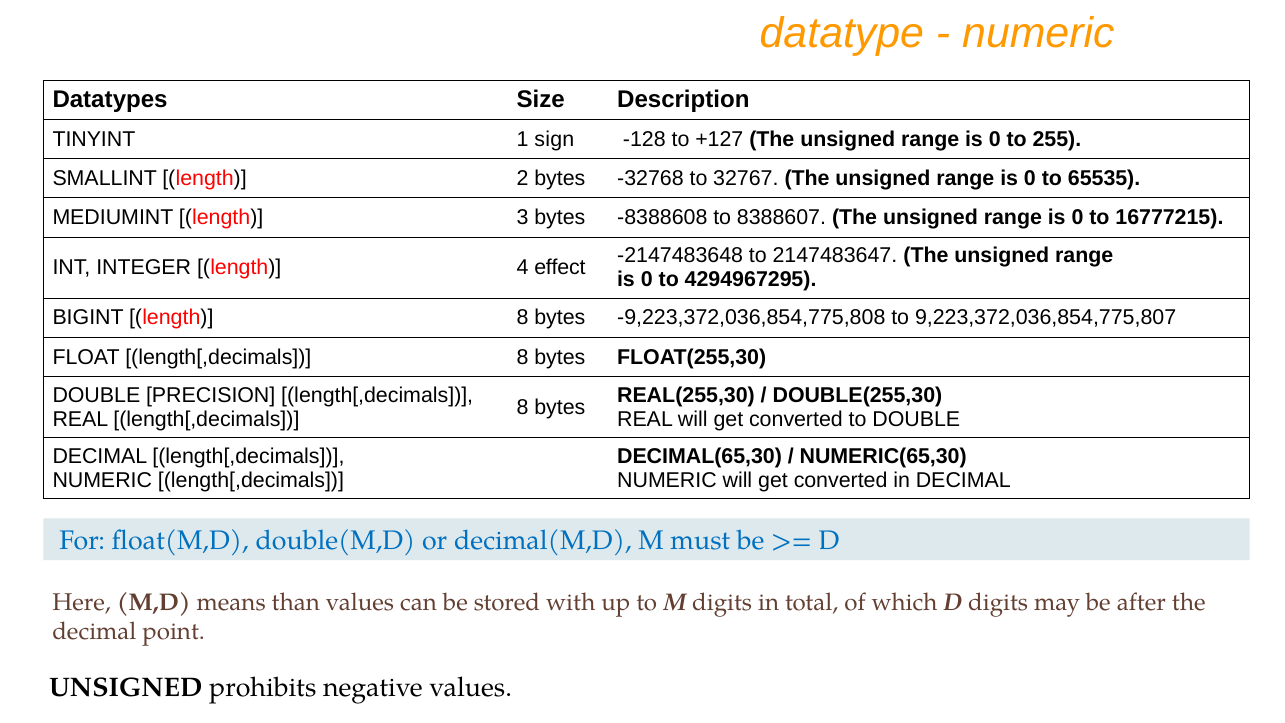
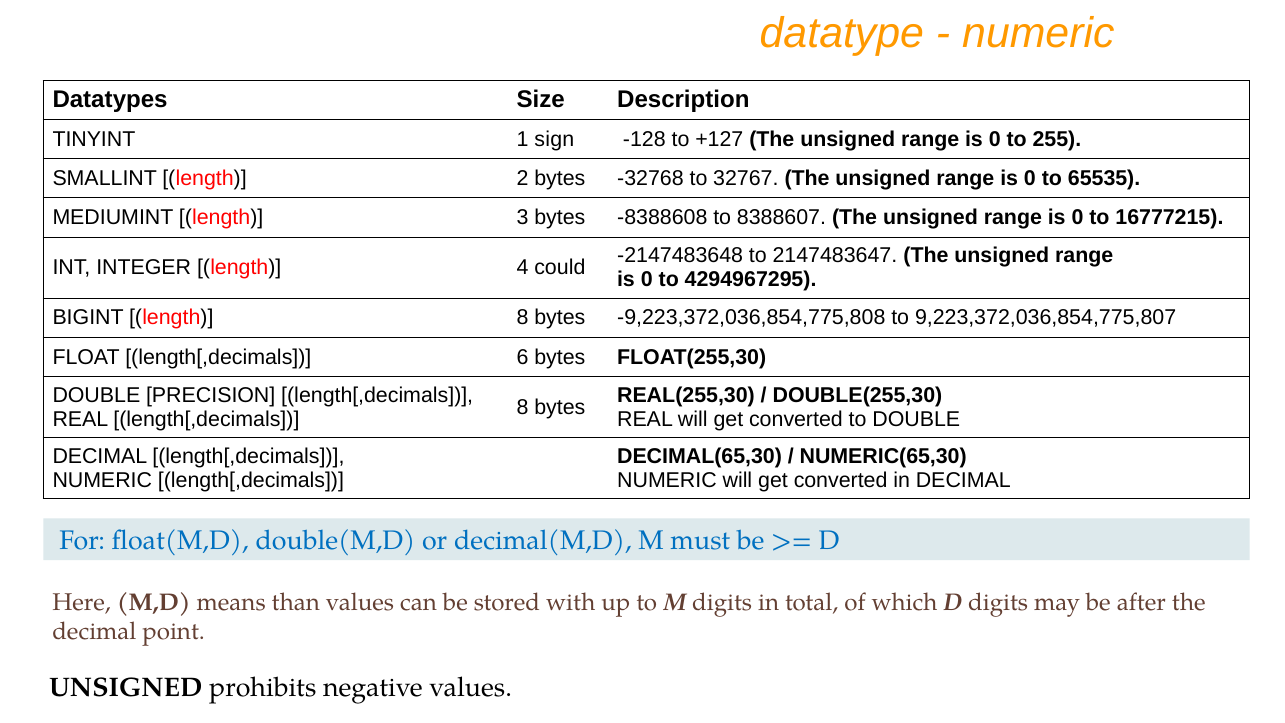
effect: effect -> could
FLOAT length[,decimals 8: 8 -> 6
